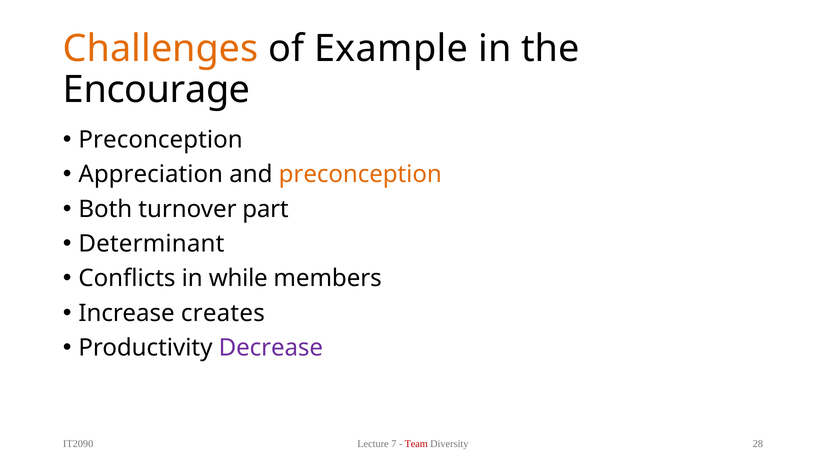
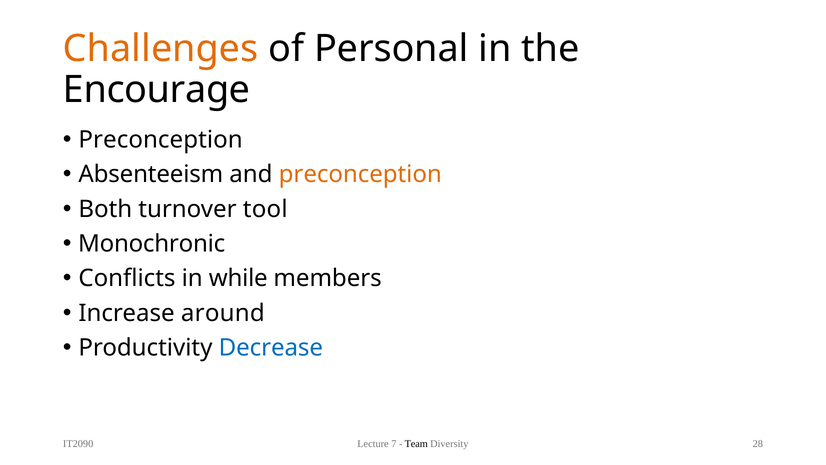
Example: Example -> Personal
Appreciation: Appreciation -> Absenteeism
part: part -> tool
Determinant: Determinant -> Monochronic
creates: creates -> around
Decrease colour: purple -> blue
Team colour: red -> black
